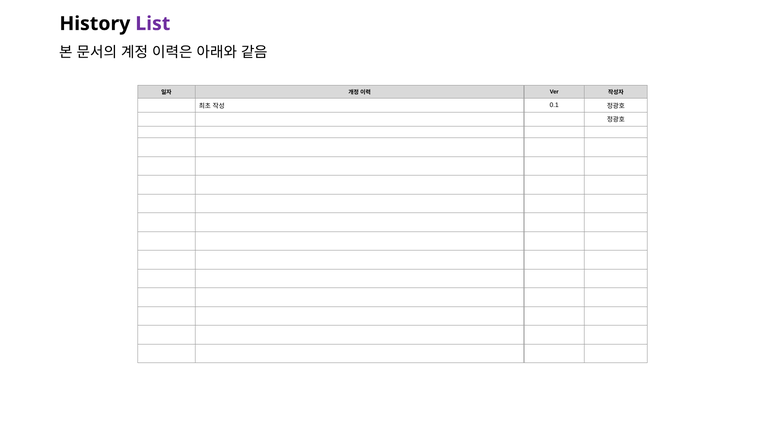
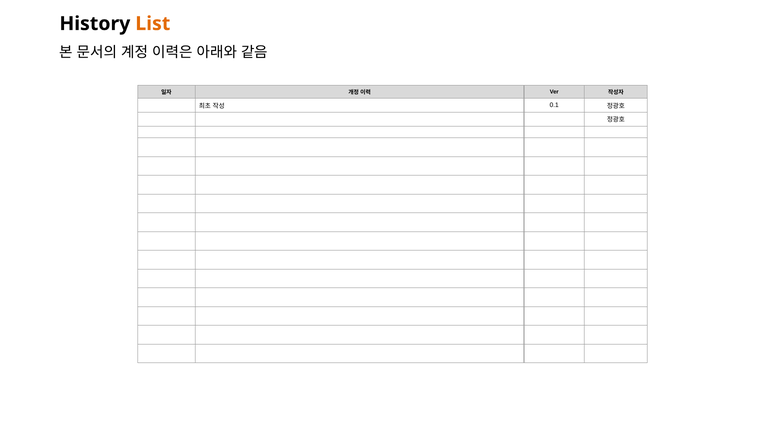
List colour: purple -> orange
